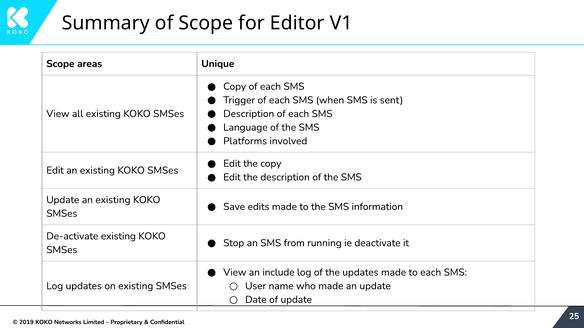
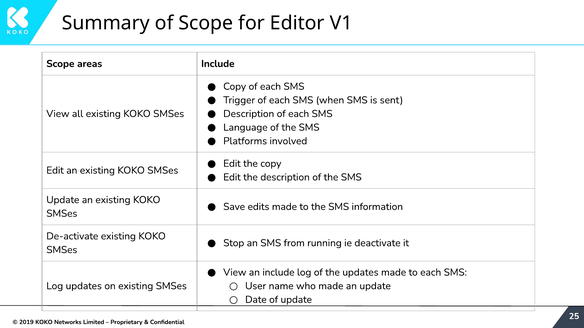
areas Unique: Unique -> Include
